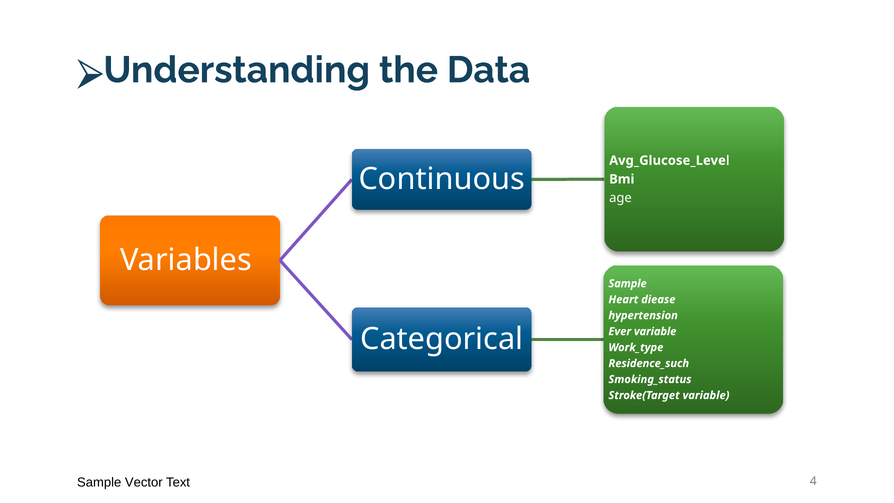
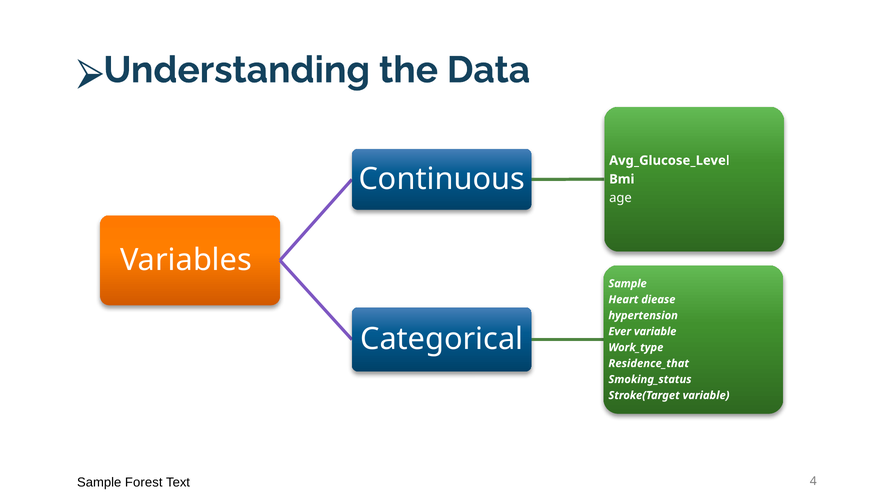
Residence_such: Residence_such -> Residence_that
Vector: Vector -> Forest
